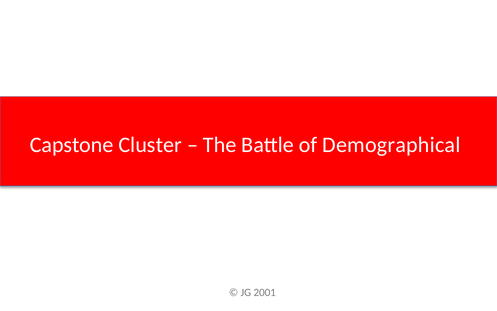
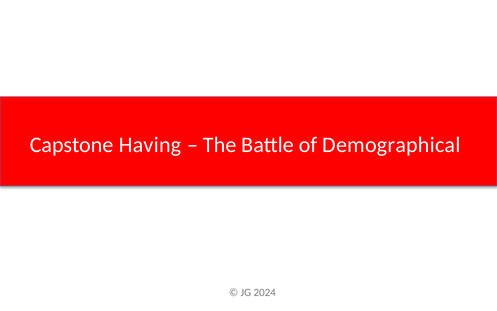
Cluster: Cluster -> Having
2001: 2001 -> 2024
